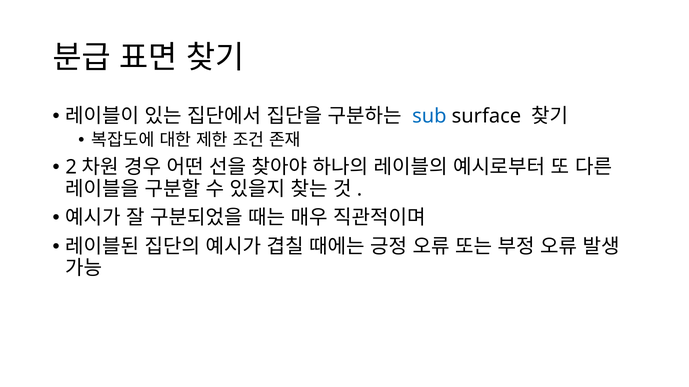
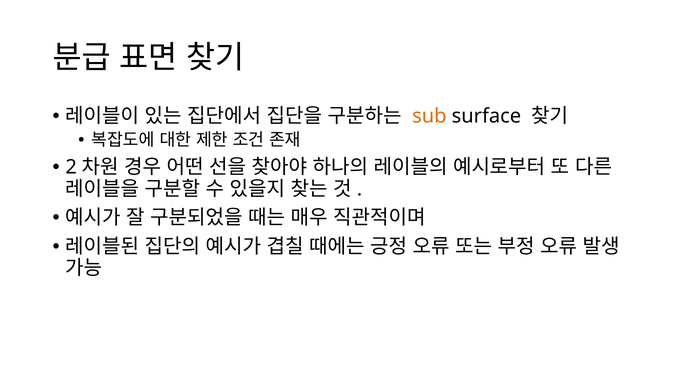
sub colour: blue -> orange
